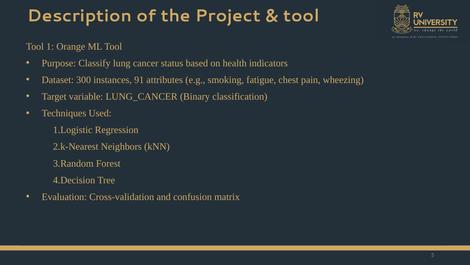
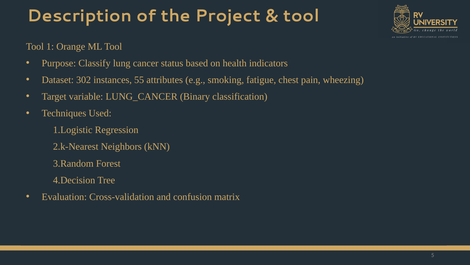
300: 300 -> 302
91: 91 -> 55
